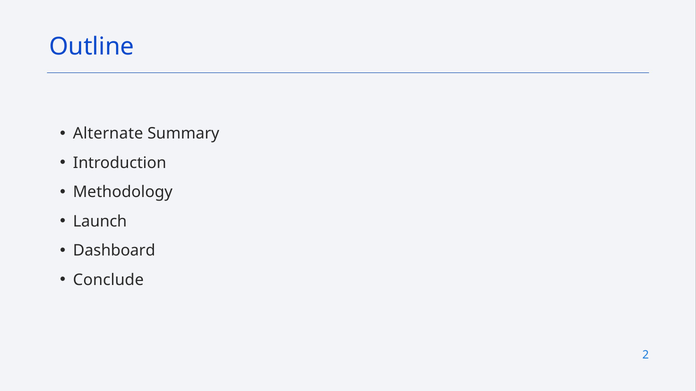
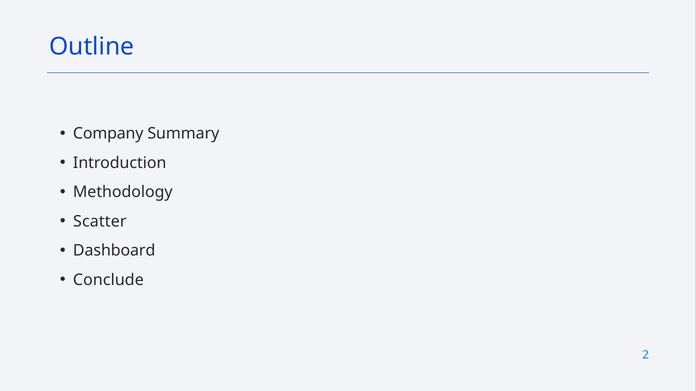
Alternate: Alternate -> Company
Launch: Launch -> Scatter
